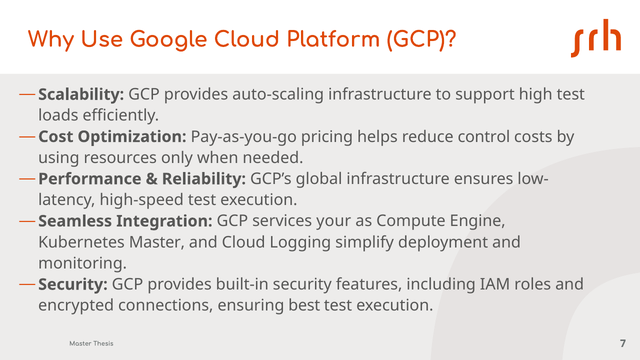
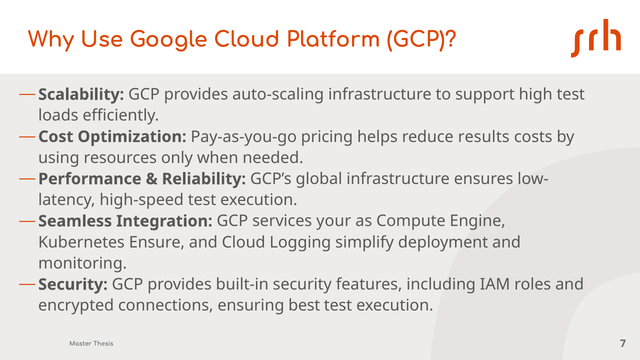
control: control -> results
Kubernetes Master: Master -> Ensure
